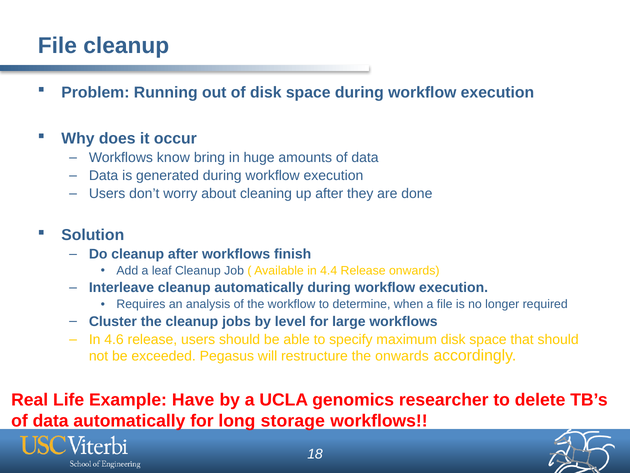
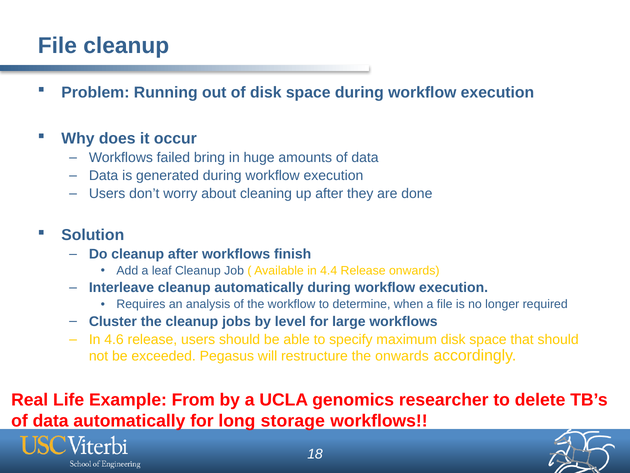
know: know -> failed
Have: Have -> From
